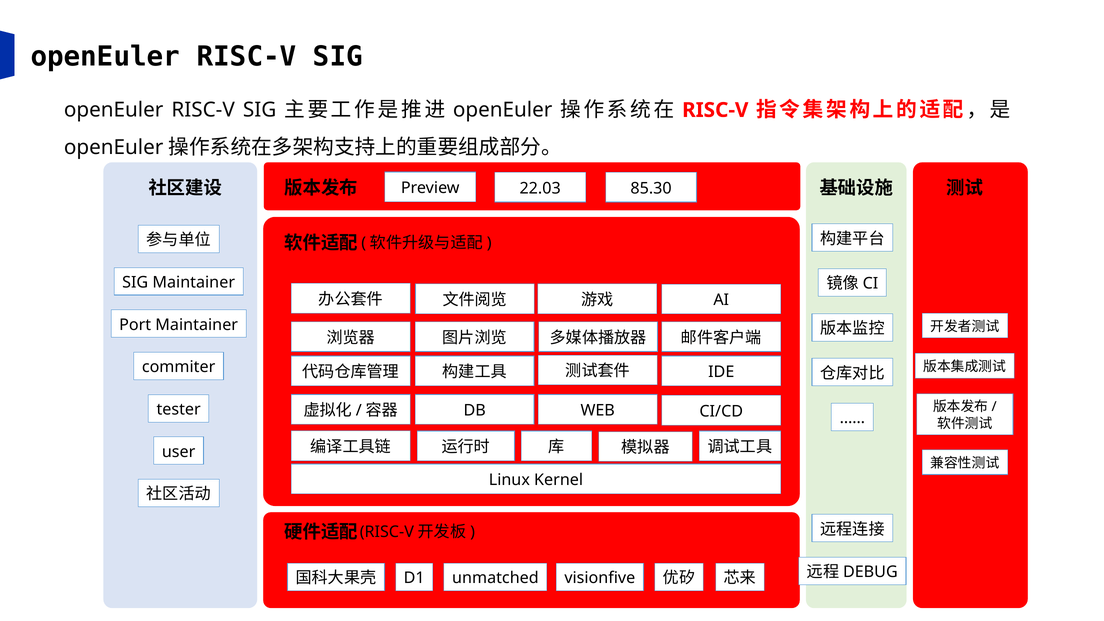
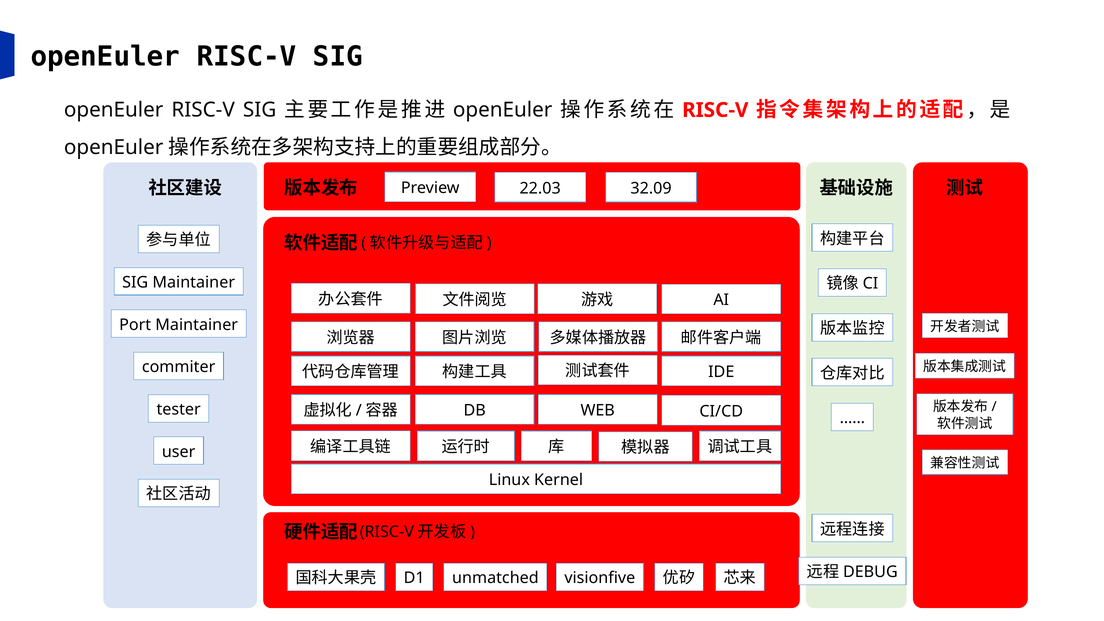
85.30: 85.30 -> 32.09
